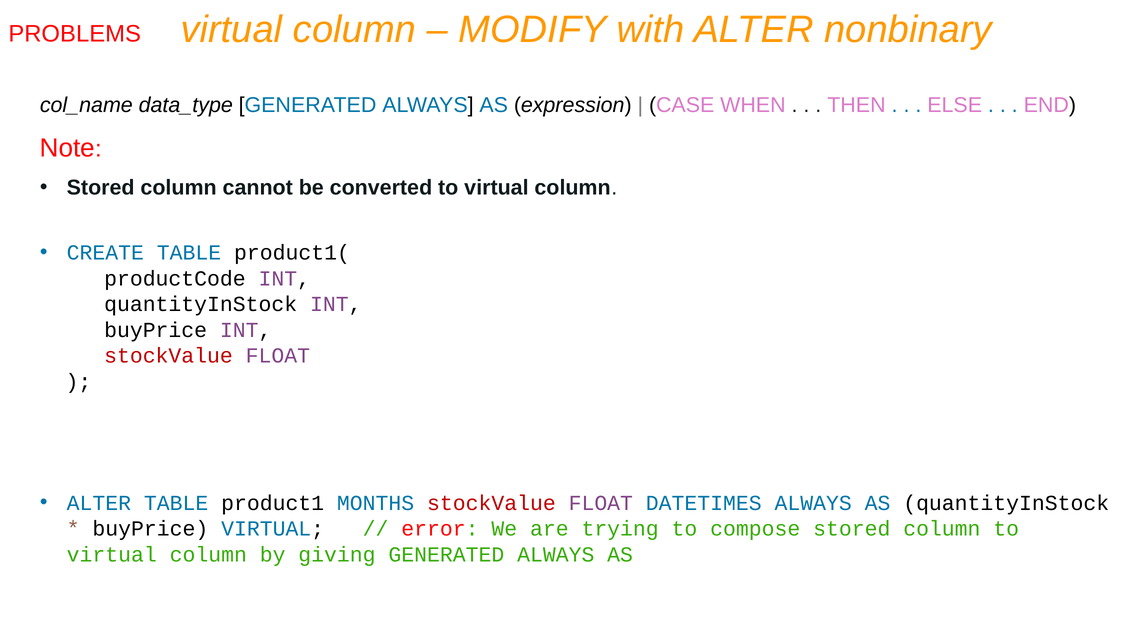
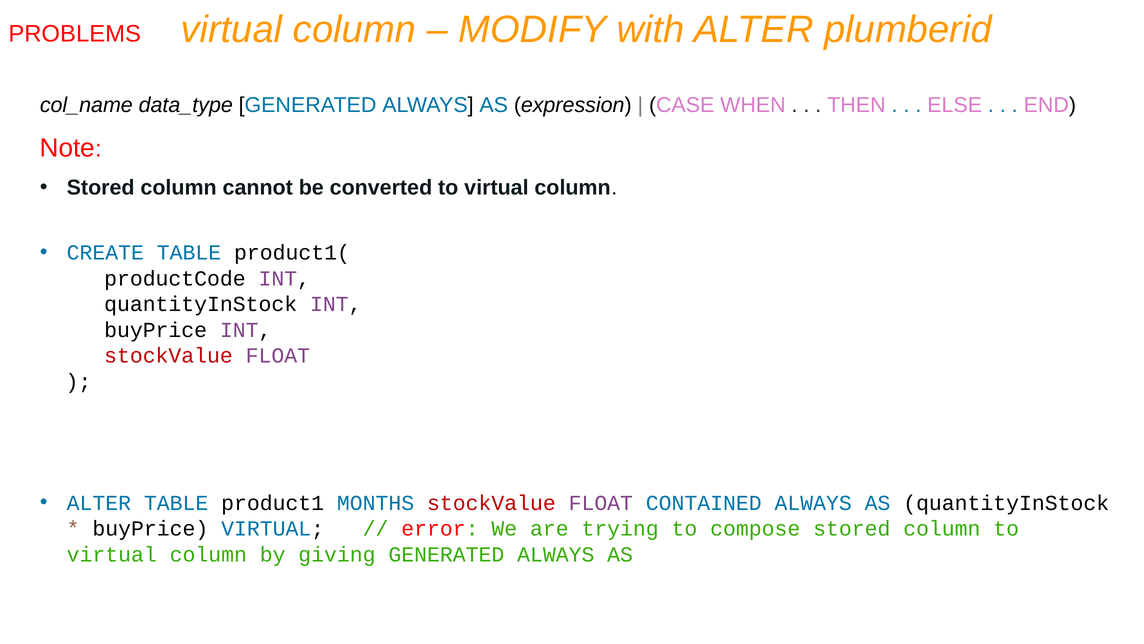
nonbinary: nonbinary -> plumberid
DATETIMES: DATETIMES -> CONTAINED
